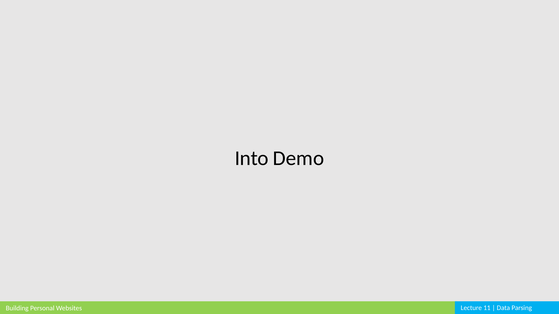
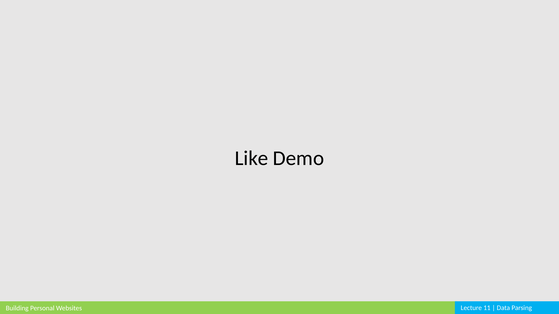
Into: Into -> Like
